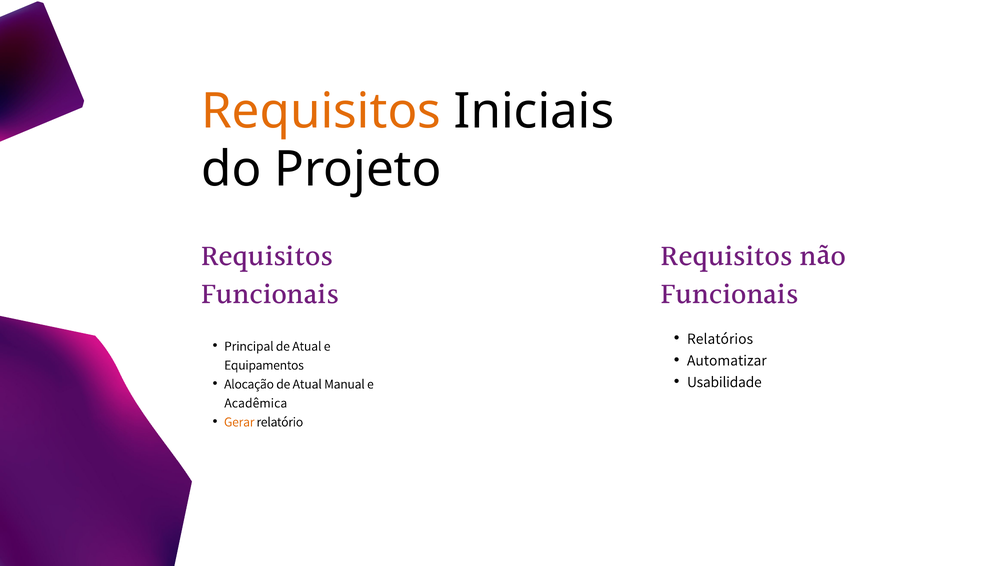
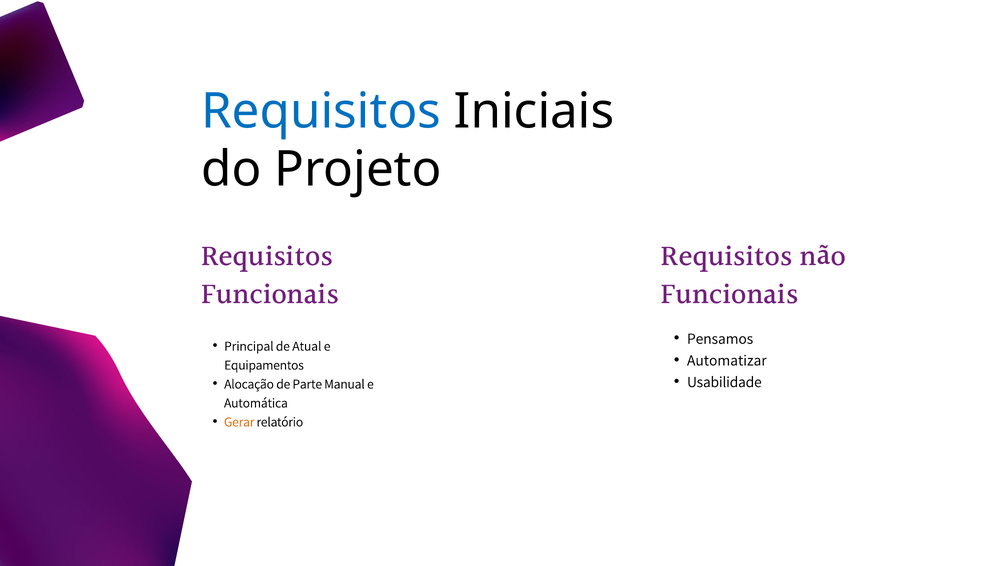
Requisitos at (321, 111) colour: orange -> blue
Relatórios: Relatórios -> Pensamos
Alocação de Atual: Atual -> Parte
Acadêmica: Acadêmica -> Automática
